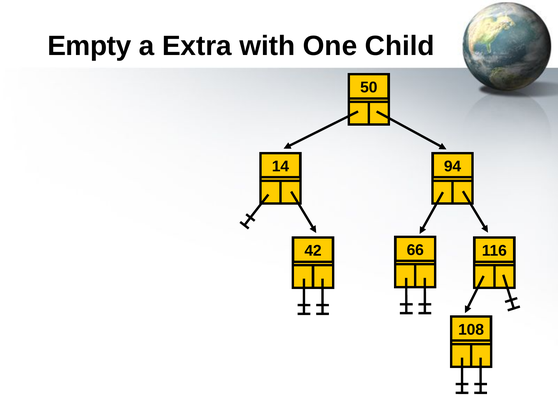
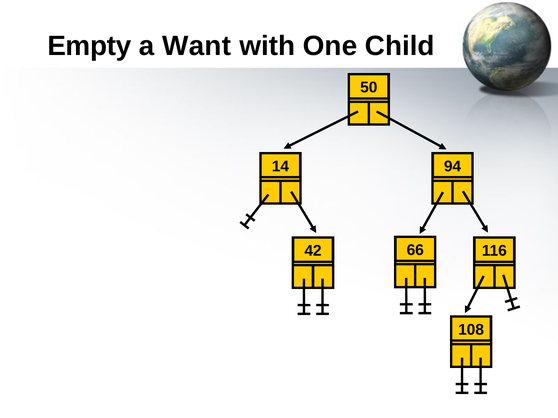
Extra: Extra -> Want
